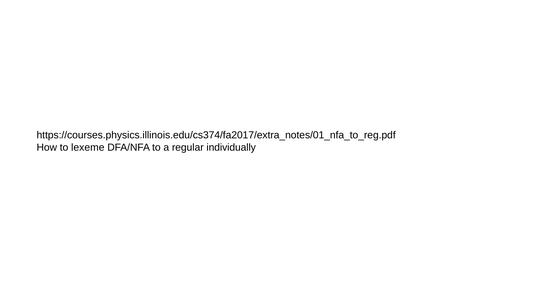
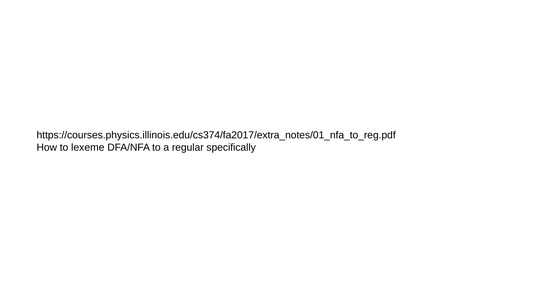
individually: individually -> specifically
